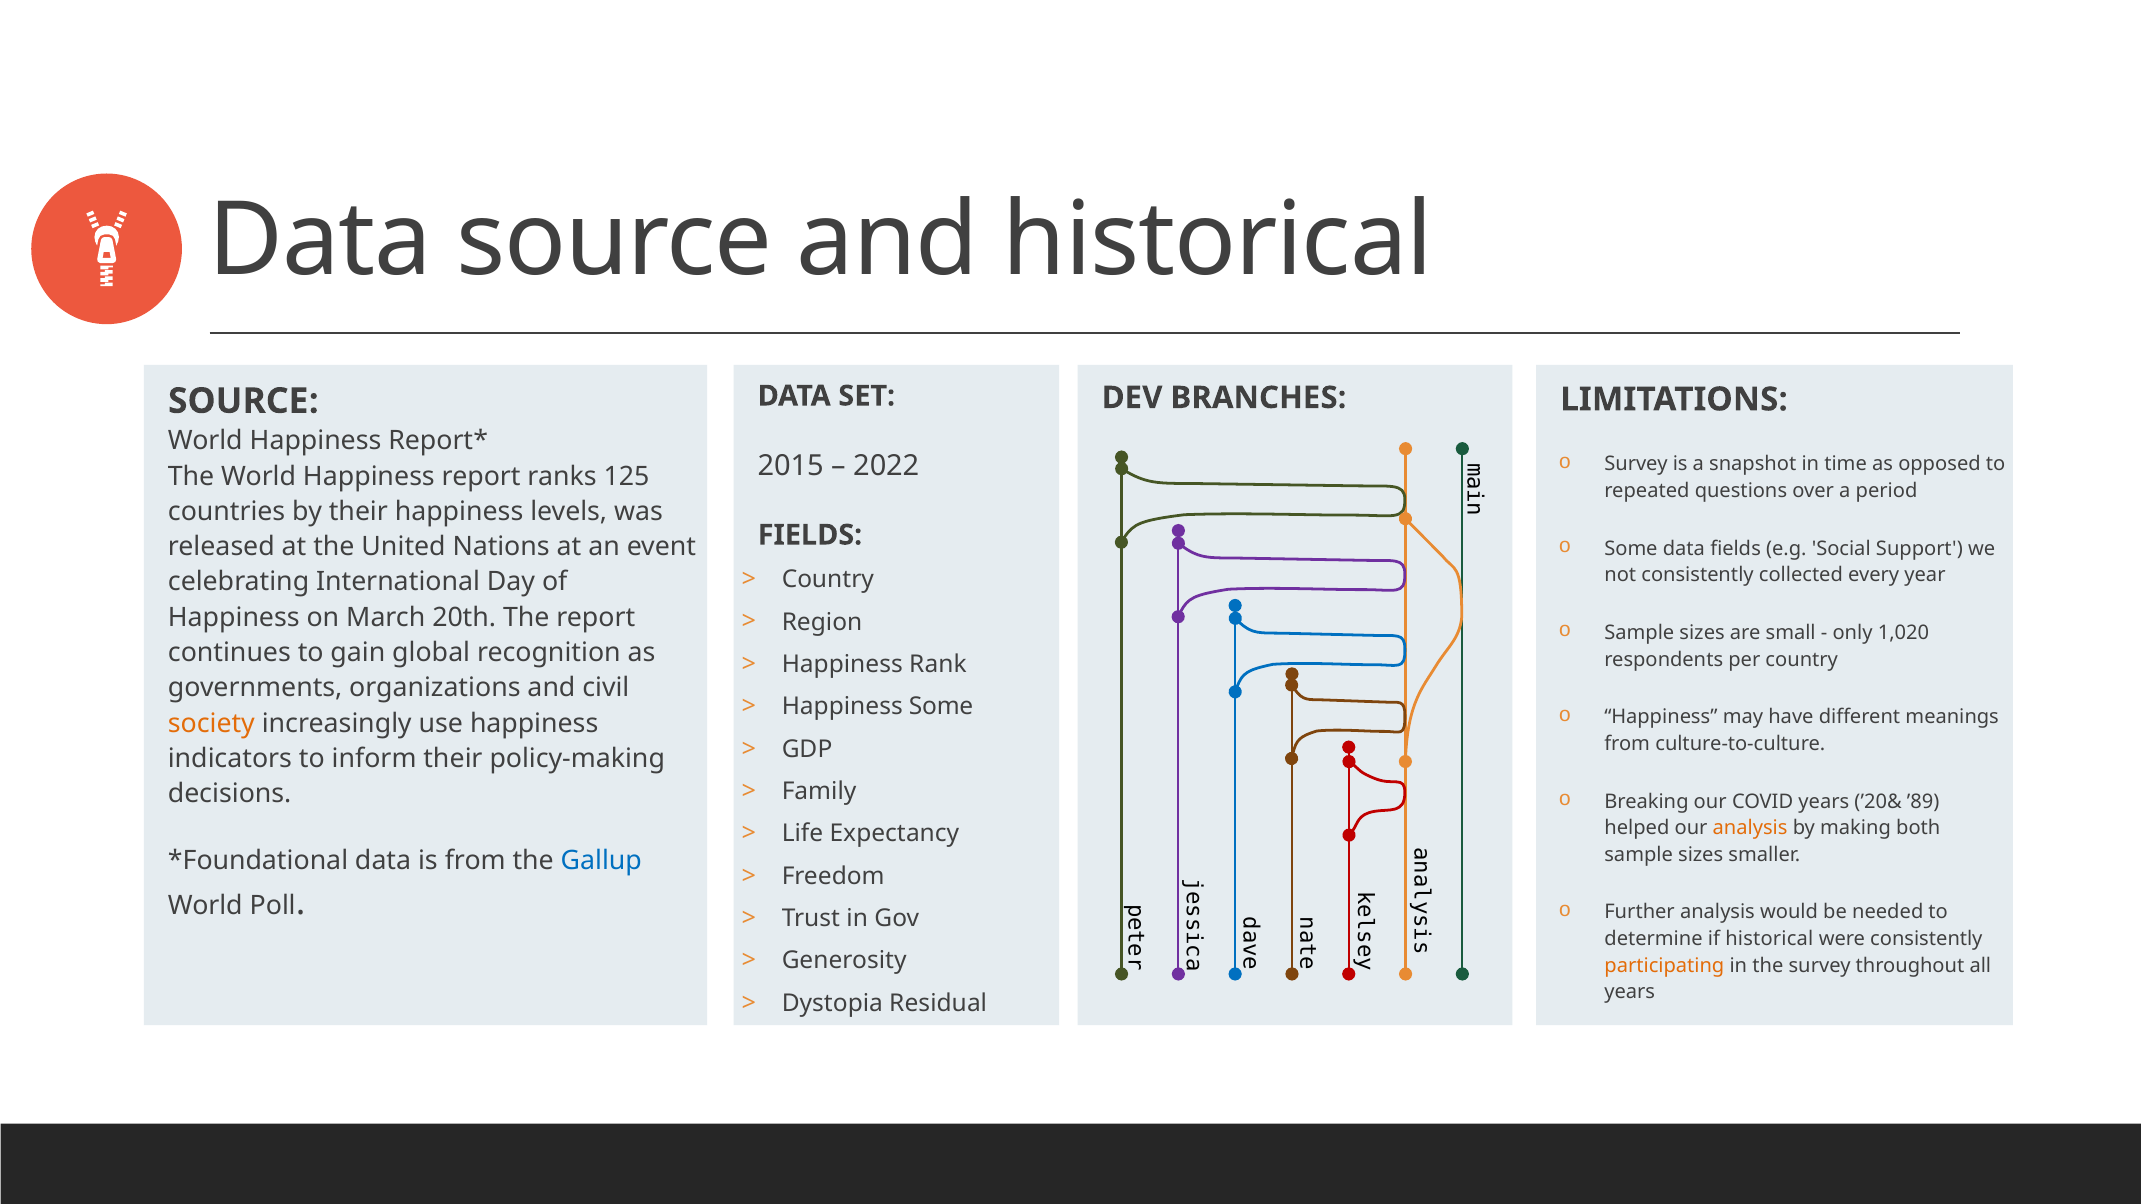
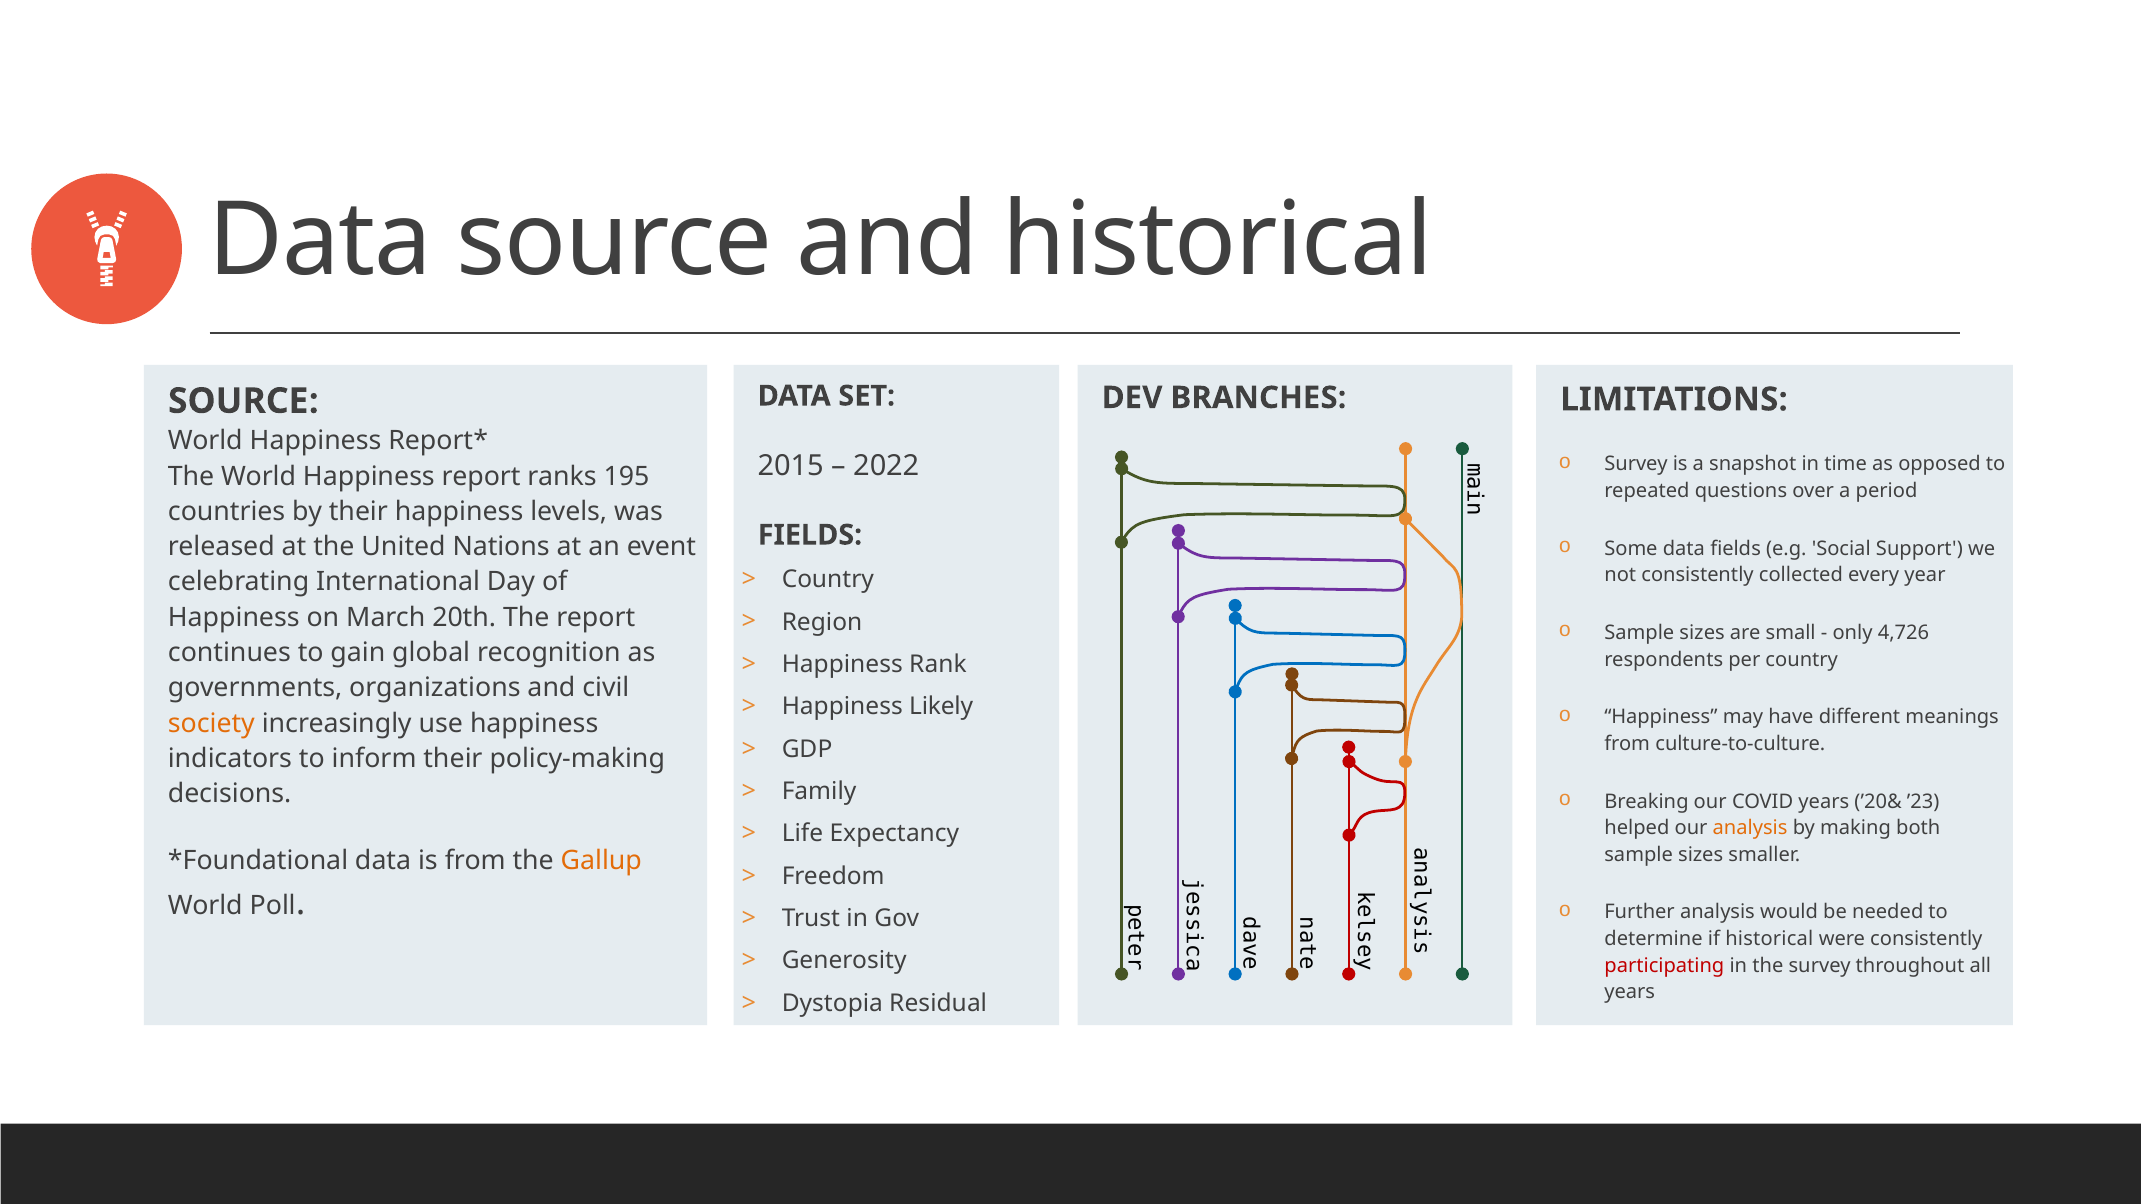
125: 125 -> 195
1,020: 1,020 -> 4,726
Happiness Some: Some -> Likely
’89: ’89 -> ’23
Gallup colour: blue -> orange
participating colour: orange -> red
